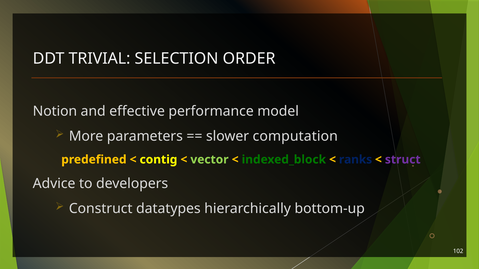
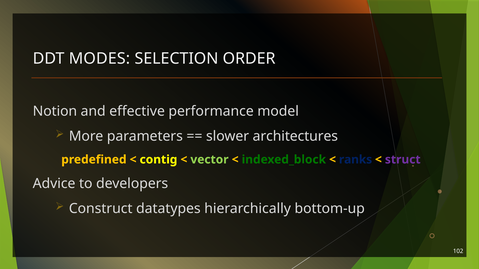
TRIVIAL: TRIVIAL -> MODES
computation: computation -> architectures
